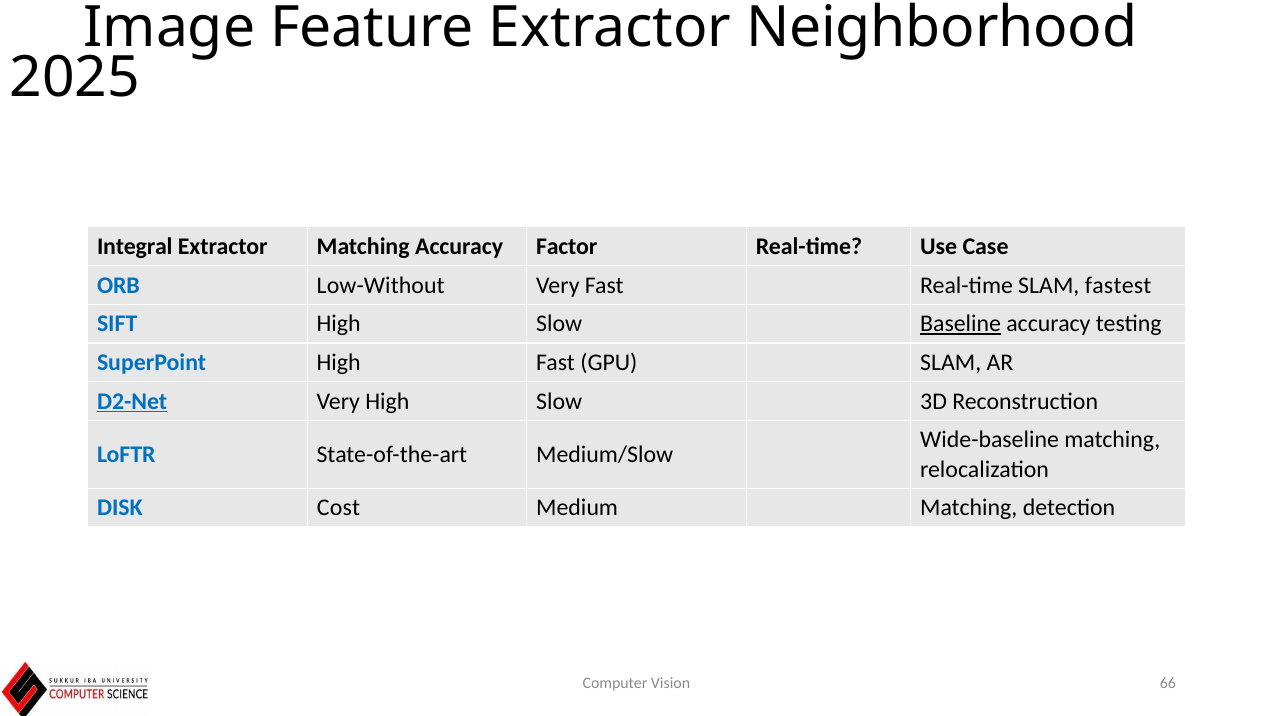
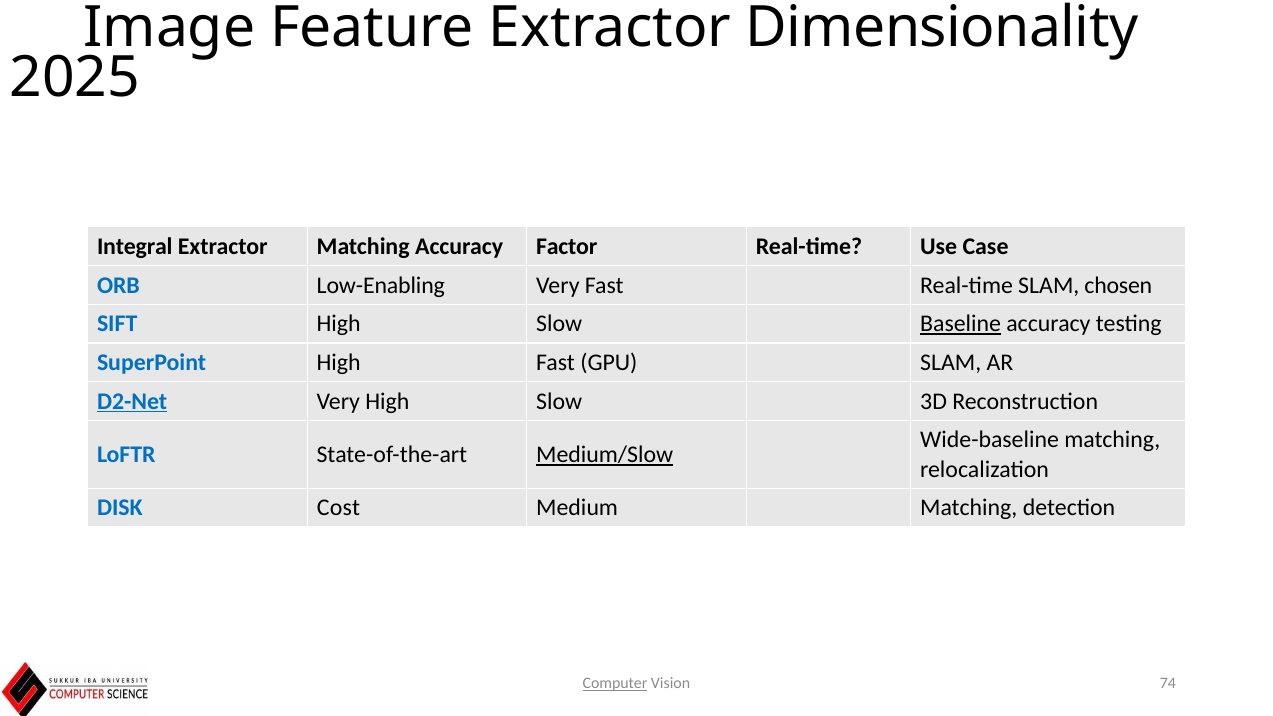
Neighborhood: Neighborhood -> Dimensionality
Low-Without: Low-Without -> Low-Enabling
fastest: fastest -> chosen
Medium/Slow underline: none -> present
Computer underline: none -> present
66: 66 -> 74
